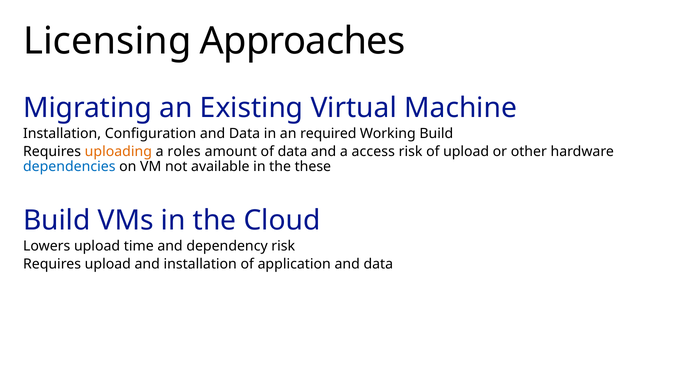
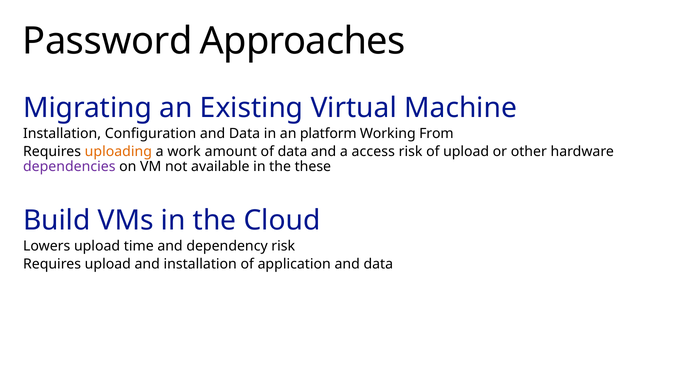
Licensing: Licensing -> Password
required: required -> platform
Working Build: Build -> From
roles: roles -> work
dependencies colour: blue -> purple
